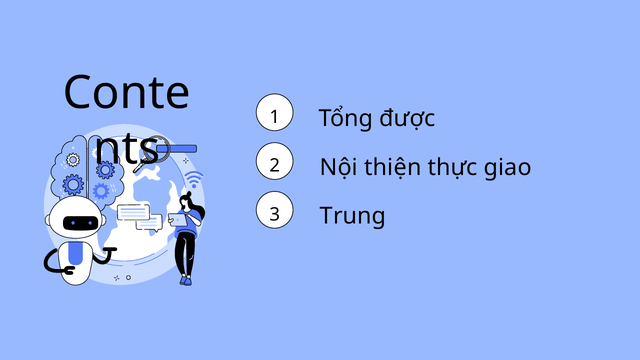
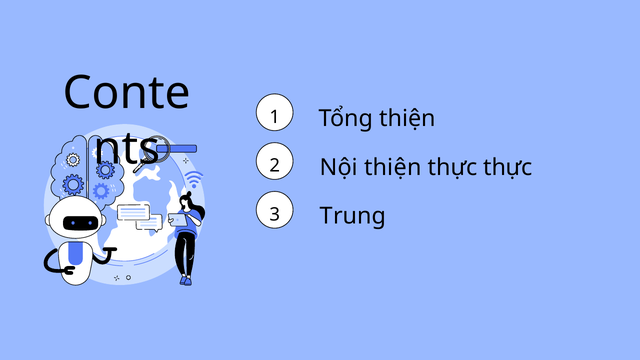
Tổng được: được -> thiện
thực giao: giao -> thực
